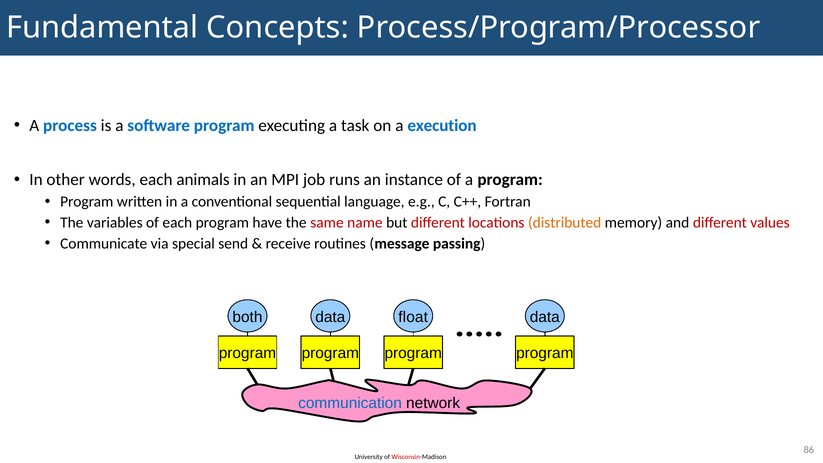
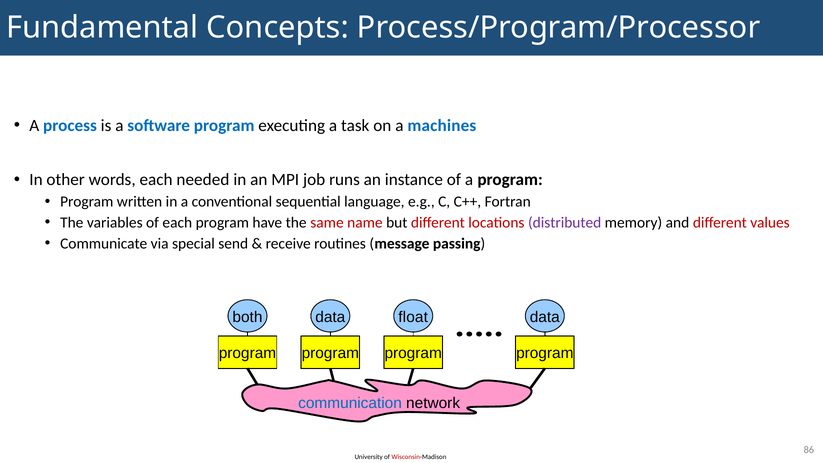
execution: execution -> machines
animals: animals -> needed
distributed colour: orange -> purple
